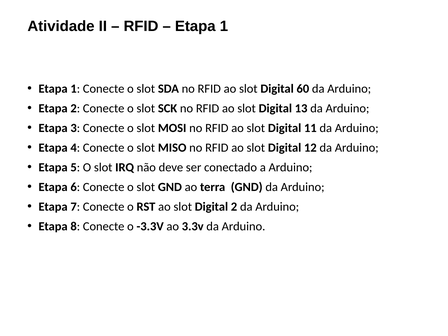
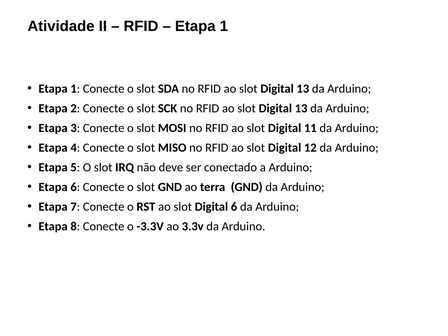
60 at (303, 89): 60 -> 13
Digital 2: 2 -> 6
